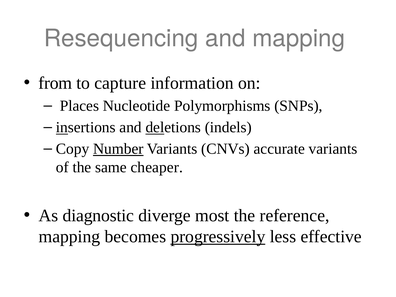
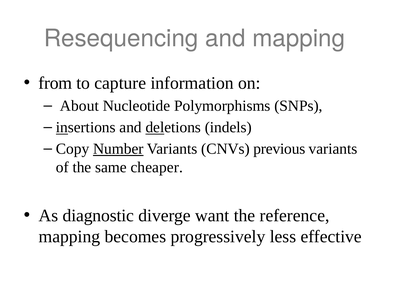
Places: Places -> About
accurate: accurate -> previous
most: most -> want
progressively underline: present -> none
